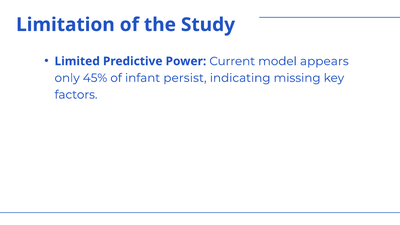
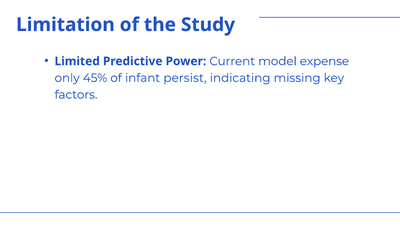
appears: appears -> expense
